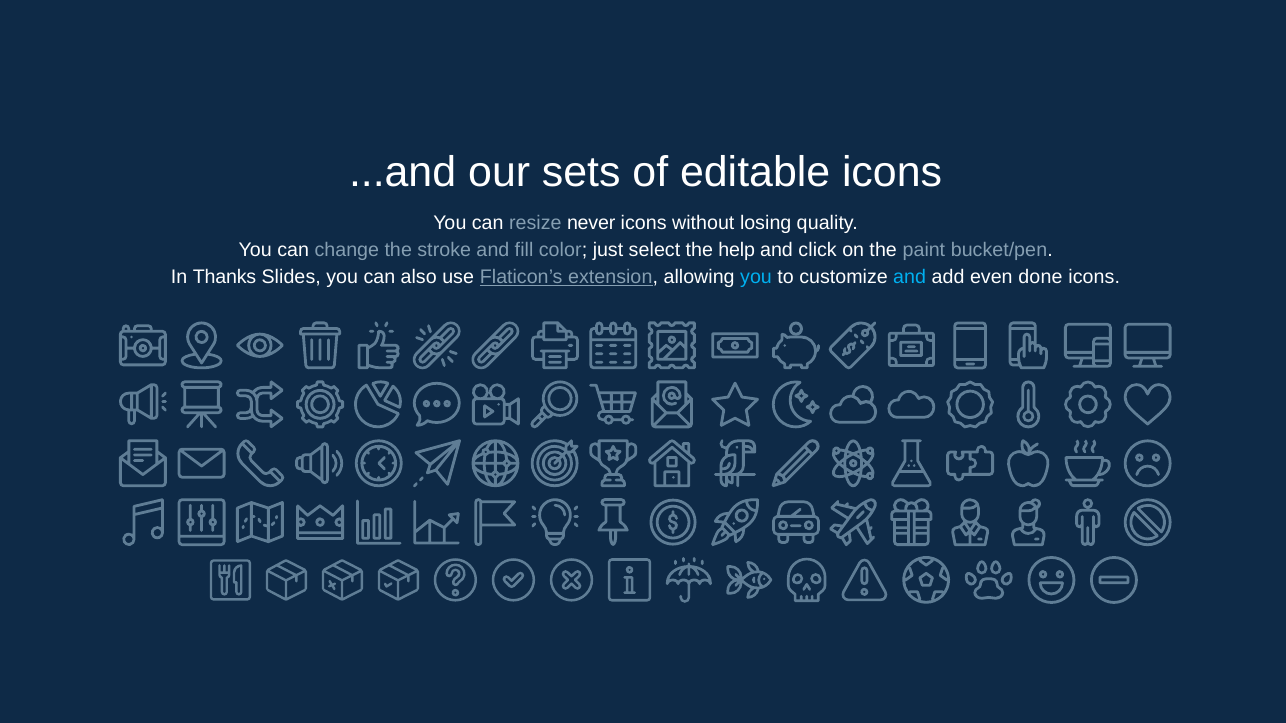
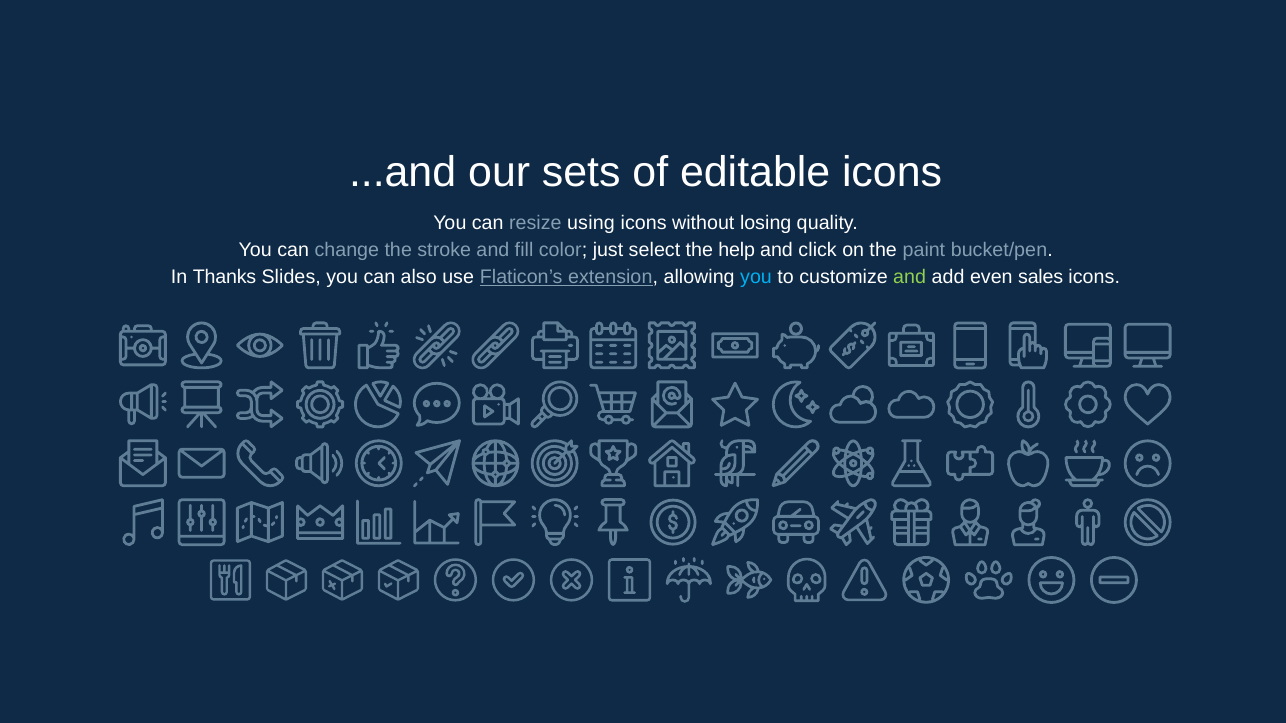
never: never -> using
and at (910, 277) colour: light blue -> light green
done: done -> sales
